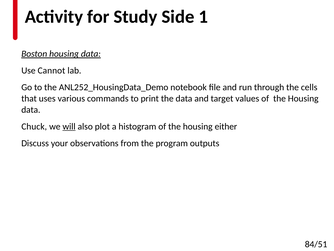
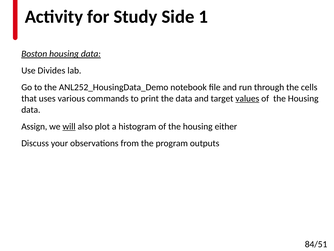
Cannot: Cannot -> Divides
values underline: none -> present
Chuck: Chuck -> Assign
